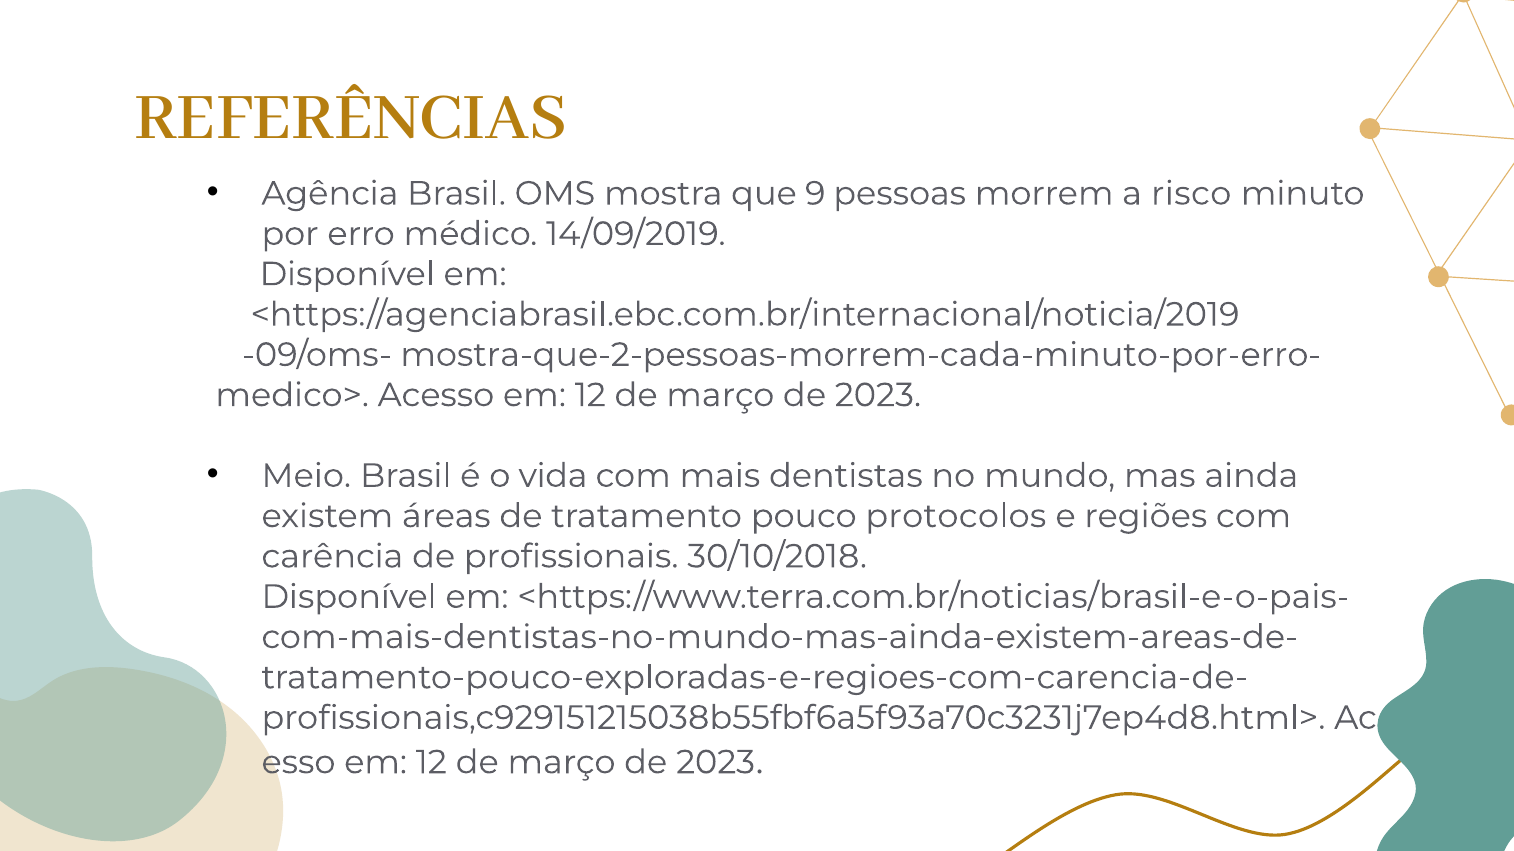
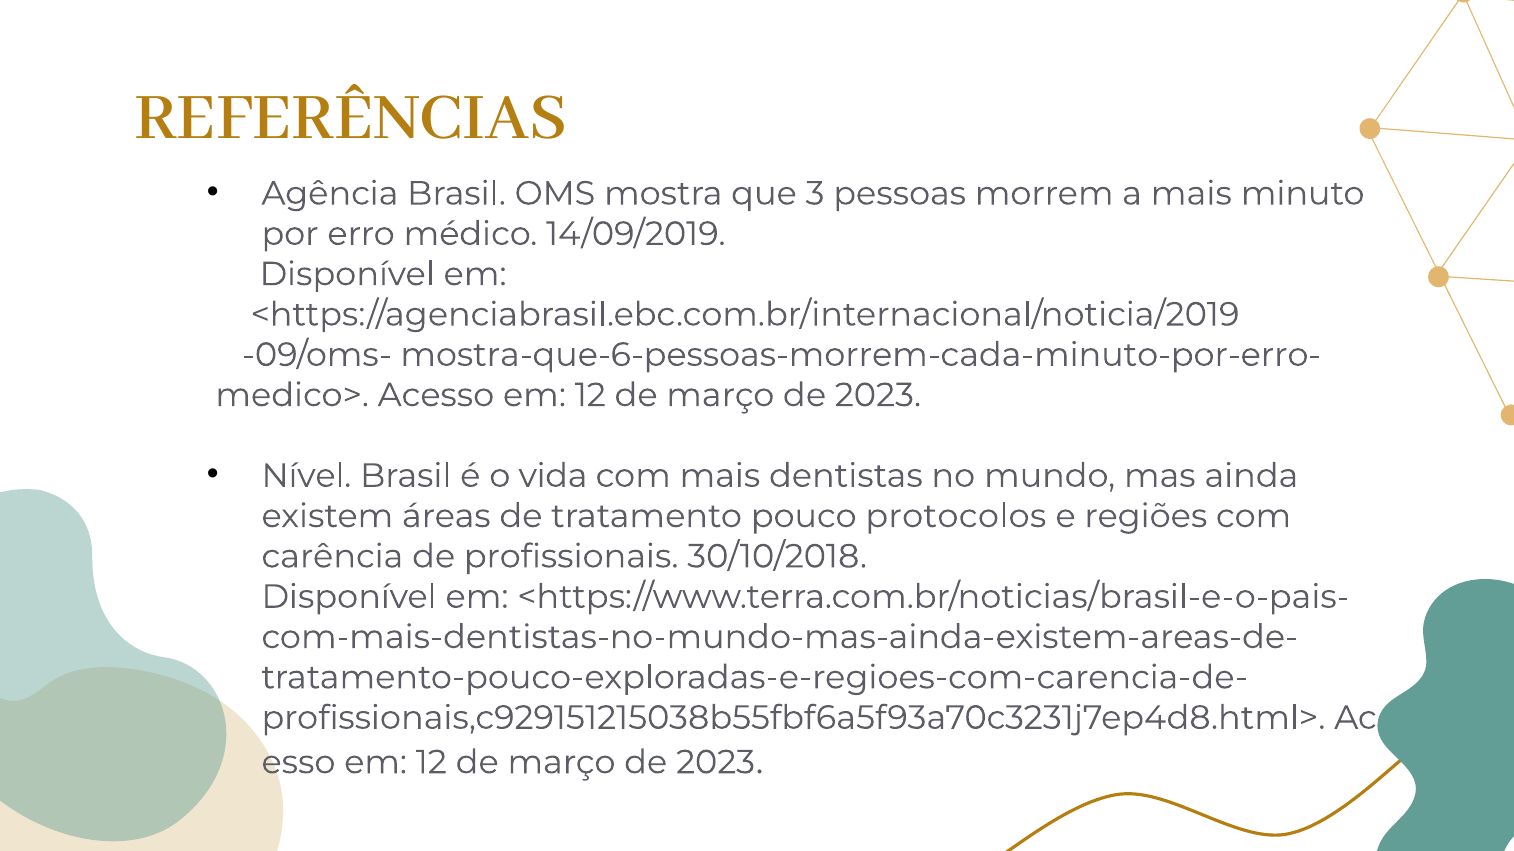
9: 9 -> 3
a risco: risco -> mais
mostra-que-2-pessoas-morrem-cada-minuto-por-erro-: mostra-que-2-pessoas-morrem-cada-minuto-por-erro- -> mostra-que-6-pessoas-morrem-cada-minuto-por-erro-
Meio: Meio -> Nível
